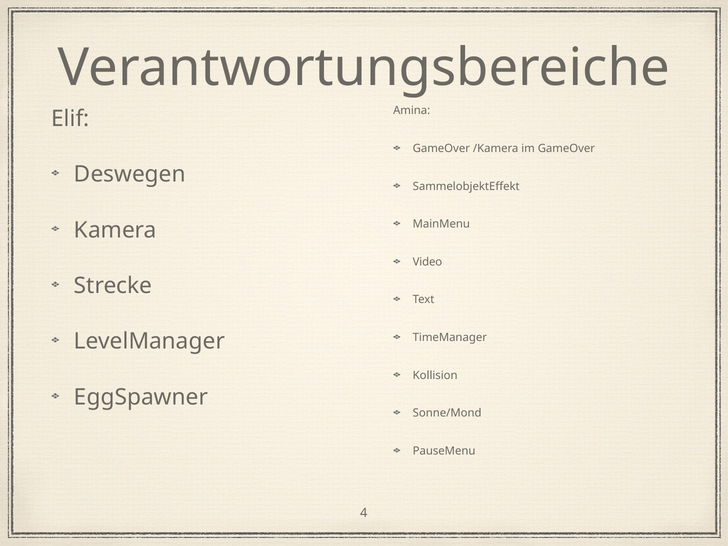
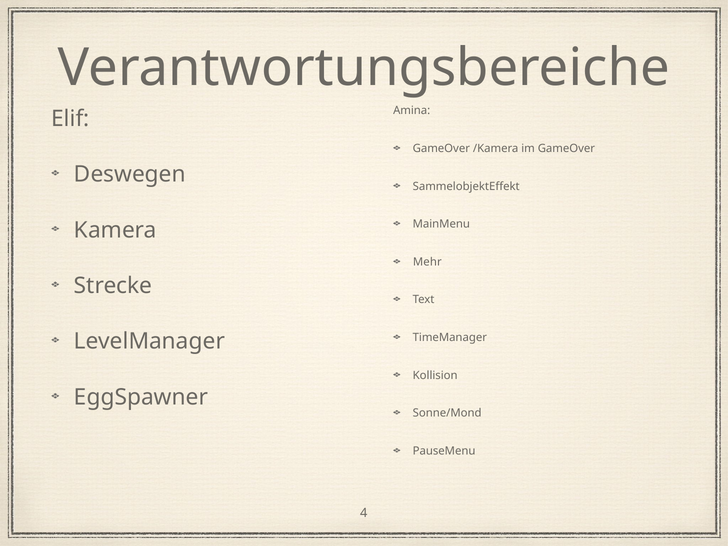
Video: Video -> Mehr
